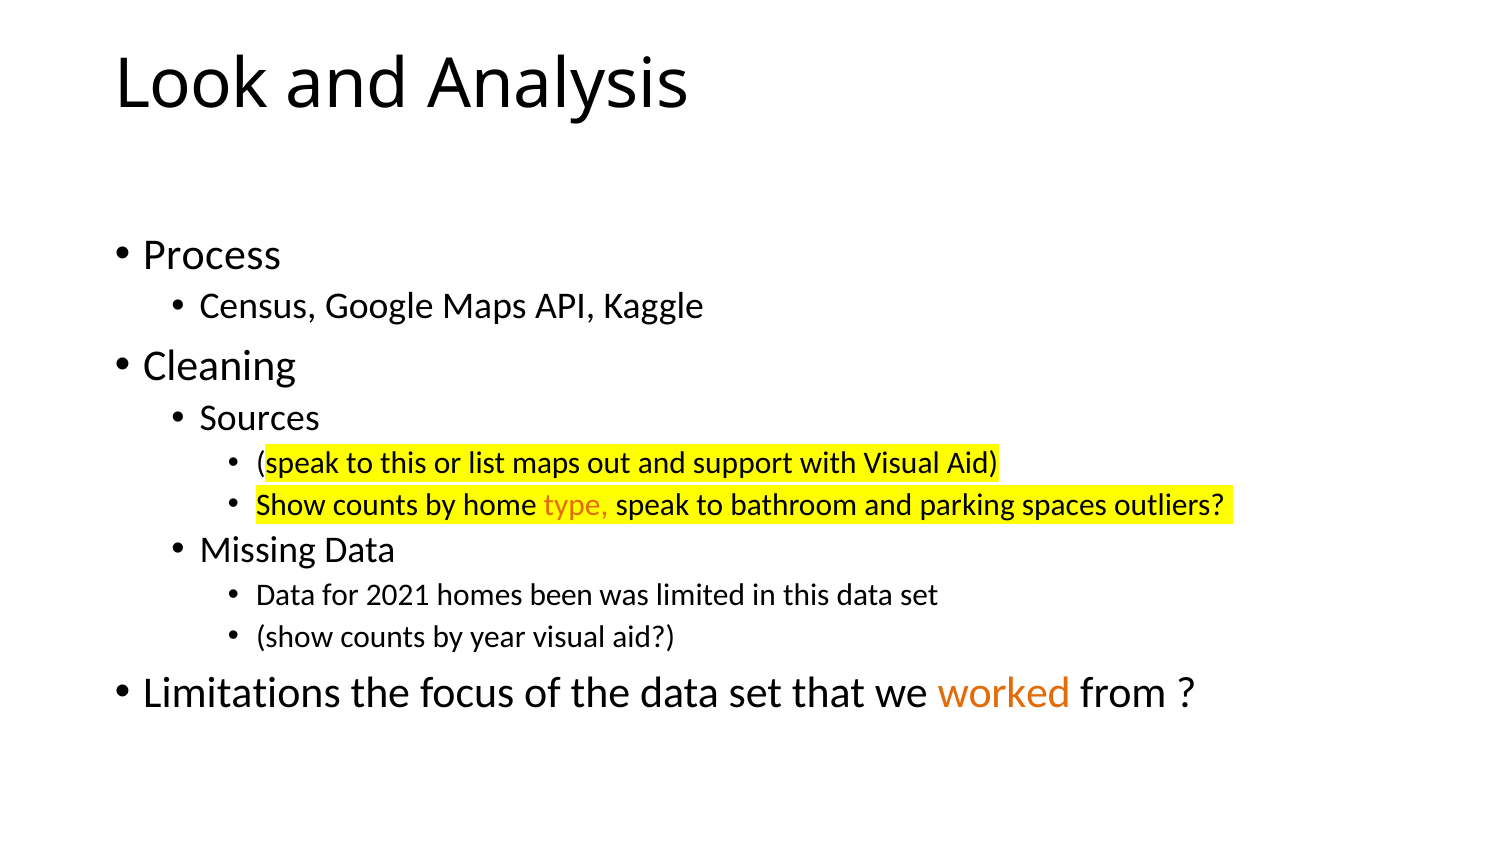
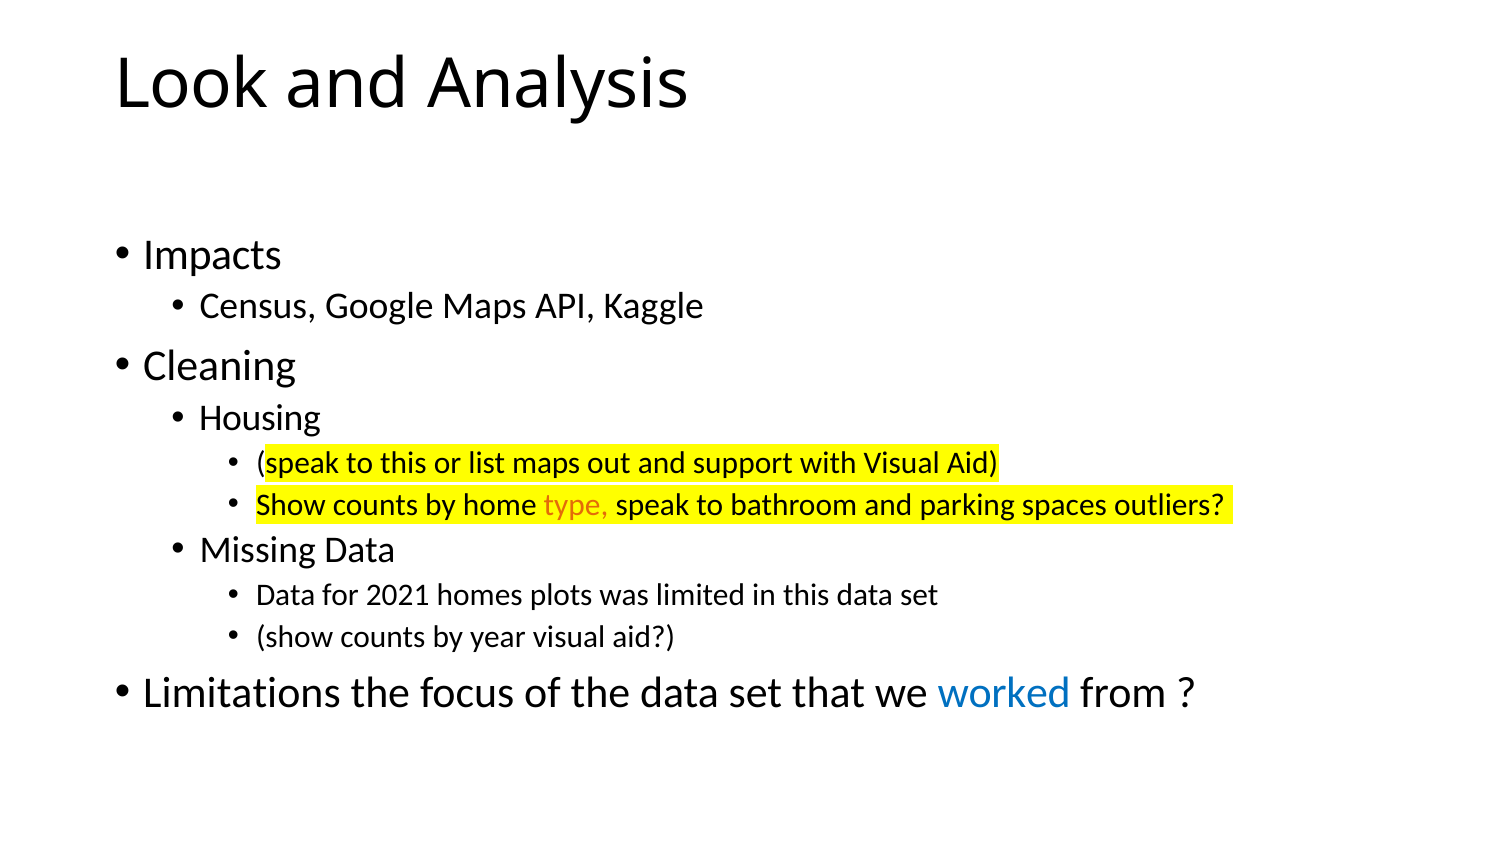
Process: Process -> Impacts
Sources: Sources -> Housing
been: been -> plots
worked colour: orange -> blue
